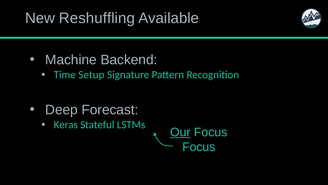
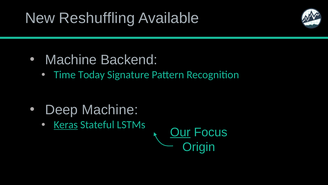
Setup: Setup -> Today
Deep Forecast: Forecast -> Machine
Keras underline: none -> present
Focus at (199, 147): Focus -> Origin
